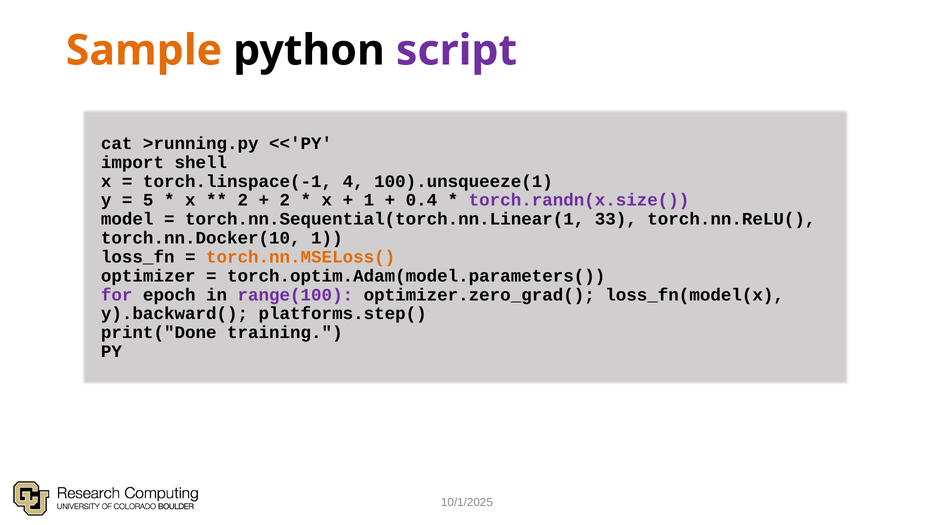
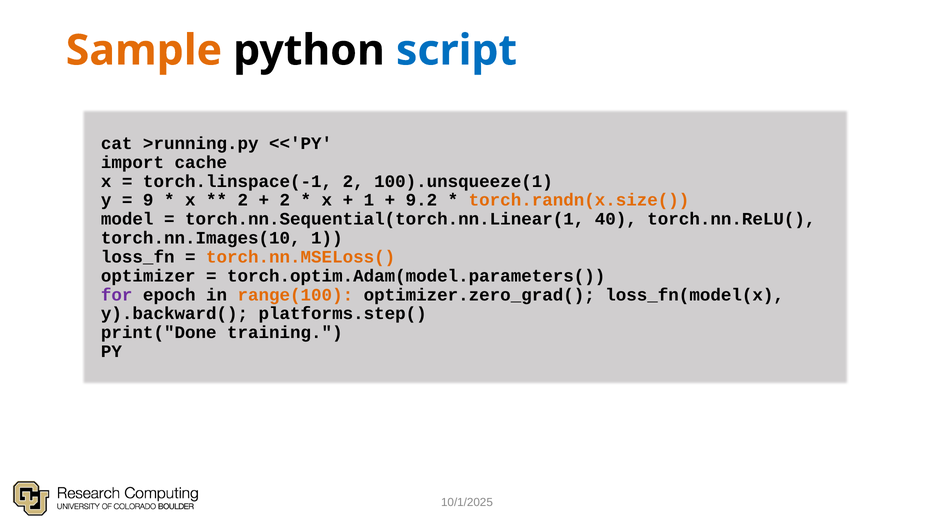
script colour: purple -> blue
shell: shell -> cache
torch.linspace(-1 4: 4 -> 2
5: 5 -> 9
0.4: 0.4 -> 9.2
torch.randn(x.size( colour: purple -> orange
33: 33 -> 40
torch.nn.Docker(10: torch.nn.Docker(10 -> torch.nn.Images(10
range(100 colour: purple -> orange
